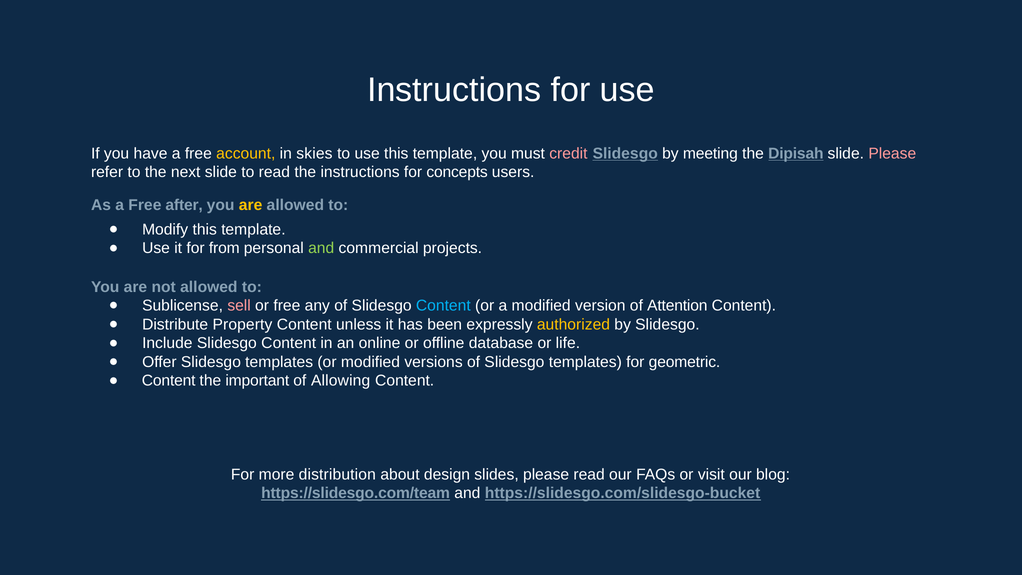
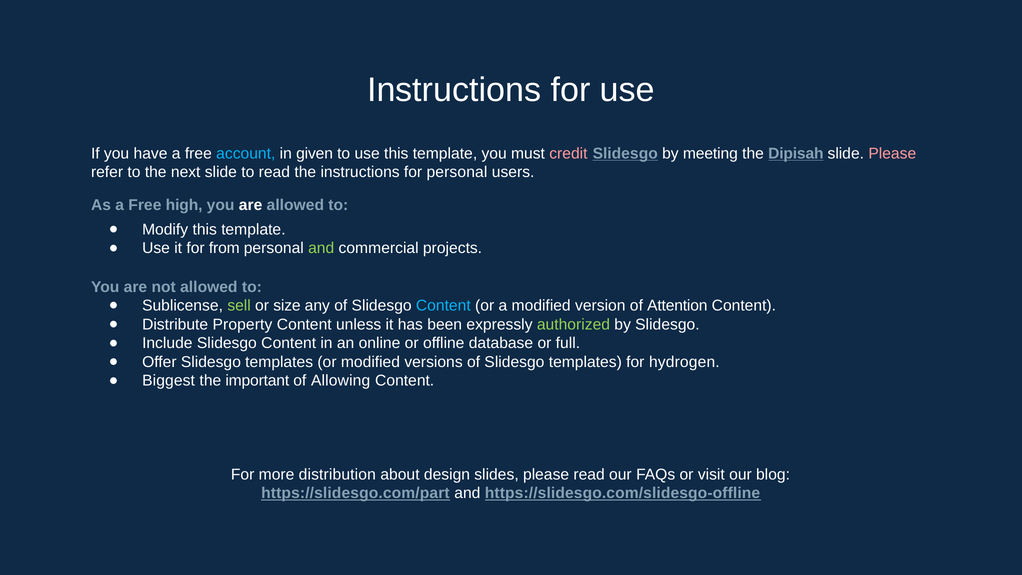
account colour: yellow -> light blue
skies: skies -> given
for concepts: concepts -> personal
after: after -> high
are at (251, 205) colour: yellow -> white
sell colour: pink -> light green
or free: free -> size
authorized colour: yellow -> light green
life: life -> full
geometric: geometric -> hydrogen
Content at (169, 381): Content -> Biggest
https://slidesgo.com/team: https://slidesgo.com/team -> https://slidesgo.com/part
https://slidesgo.com/slidesgo-bucket: https://slidesgo.com/slidesgo-bucket -> https://slidesgo.com/slidesgo-offline
